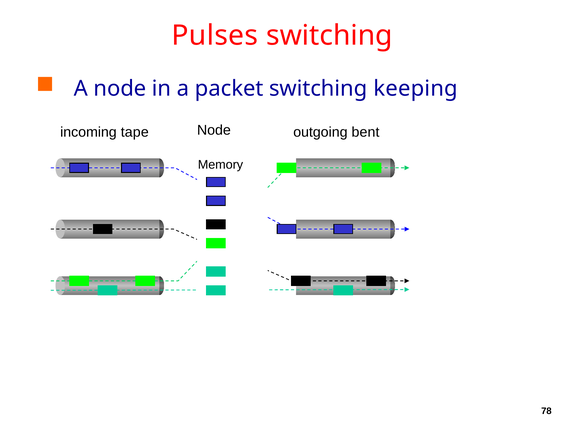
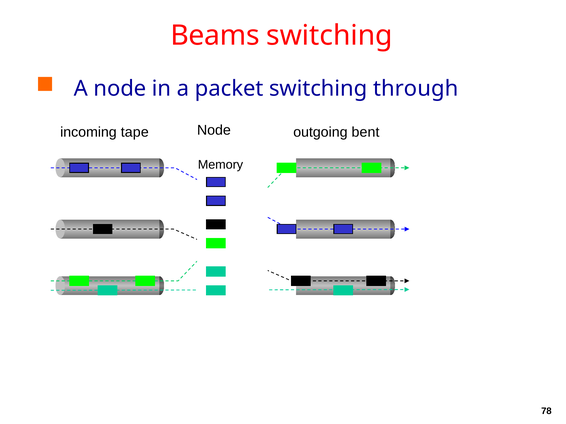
Pulses: Pulses -> Beams
keeping: keeping -> through
